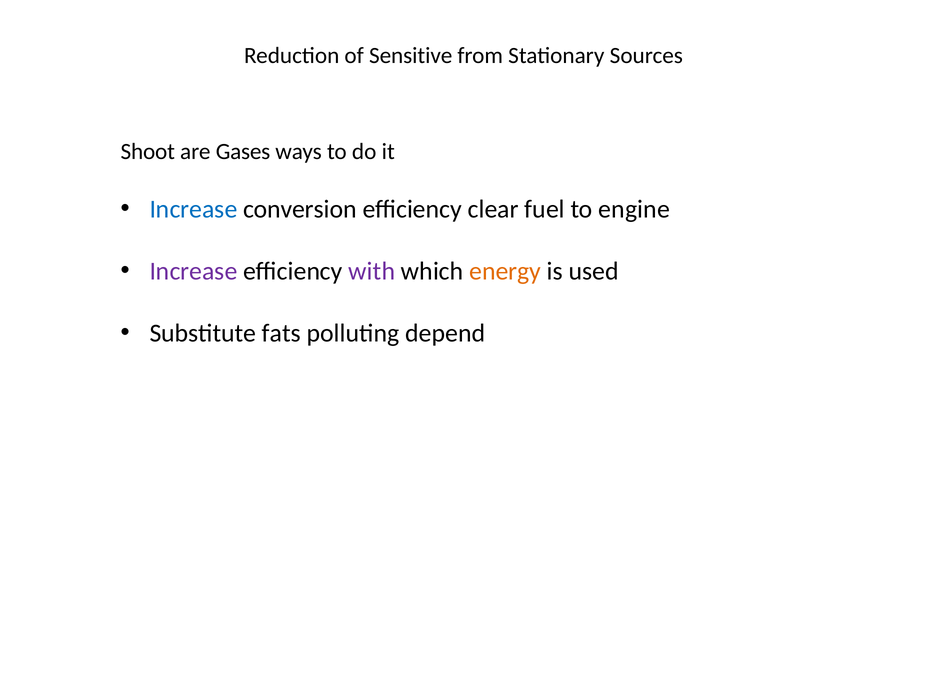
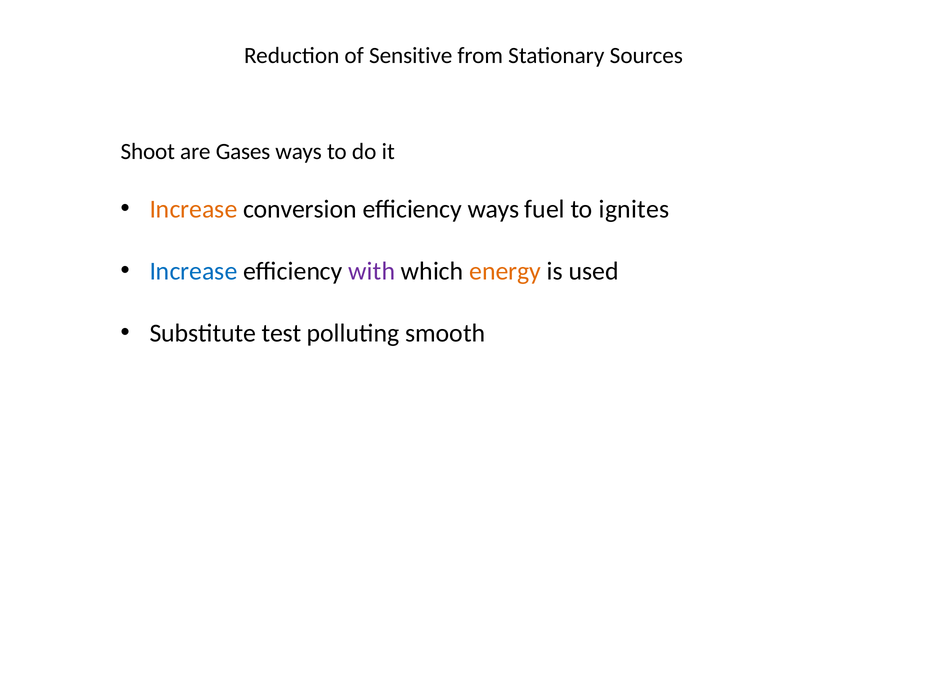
Increase at (193, 209) colour: blue -> orange
efficiency clear: clear -> ways
engine: engine -> ignites
Increase at (193, 271) colour: purple -> blue
fats: fats -> test
depend: depend -> smooth
